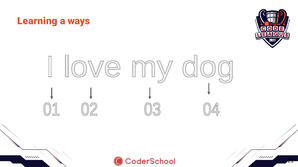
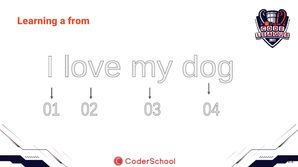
ways: ways -> from
